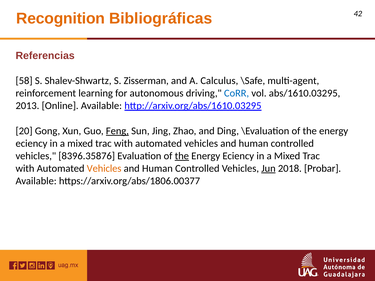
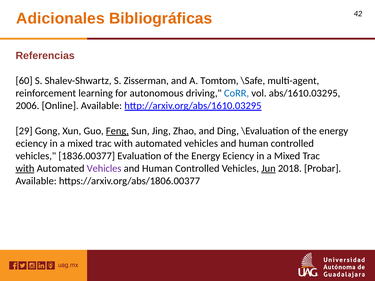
Recognition: Recognition -> Adicionales
58: 58 -> 60
Calculus: Calculus -> Tomtom
2013: 2013 -> 2006
20: 20 -> 29
8396.35876: 8396.35876 -> 1836.00377
the at (182, 156) underline: present -> none
with at (25, 169) underline: none -> present
Vehicles at (104, 169) colour: orange -> purple
